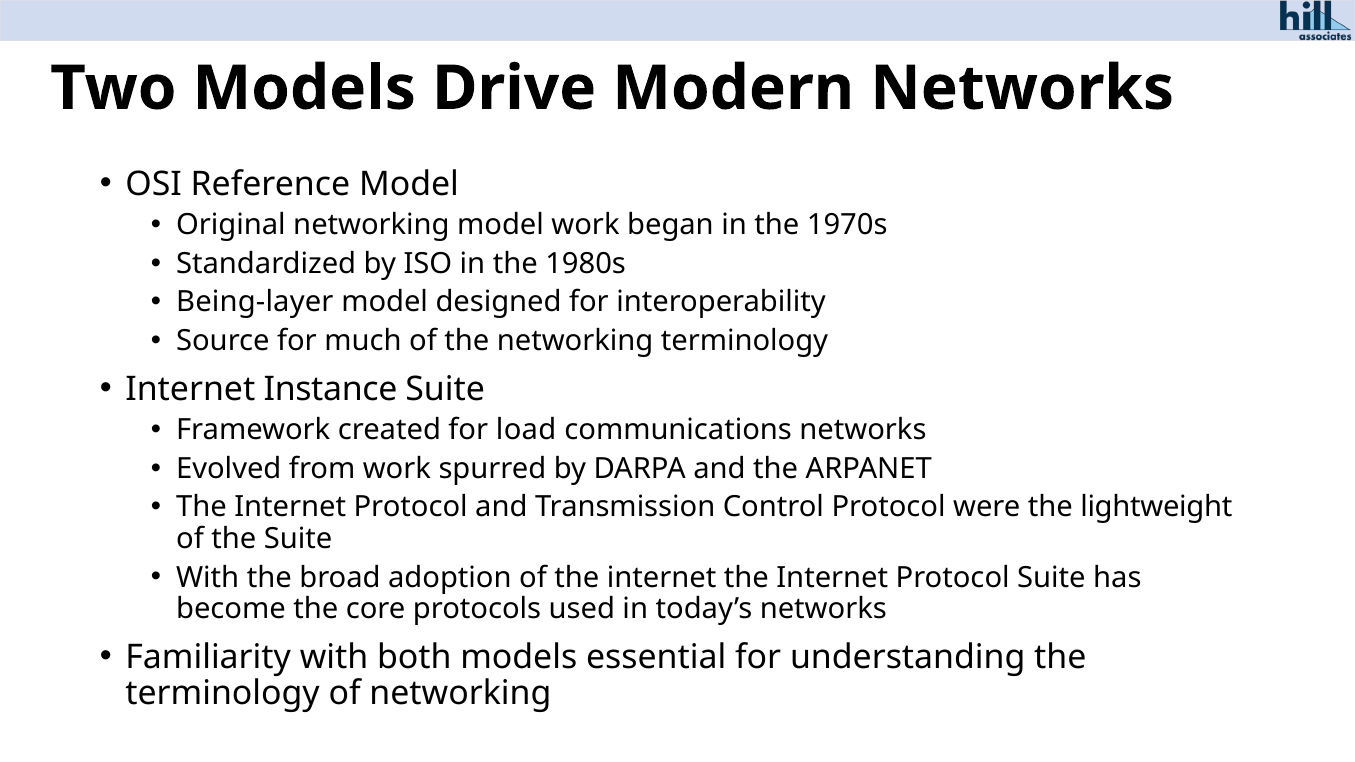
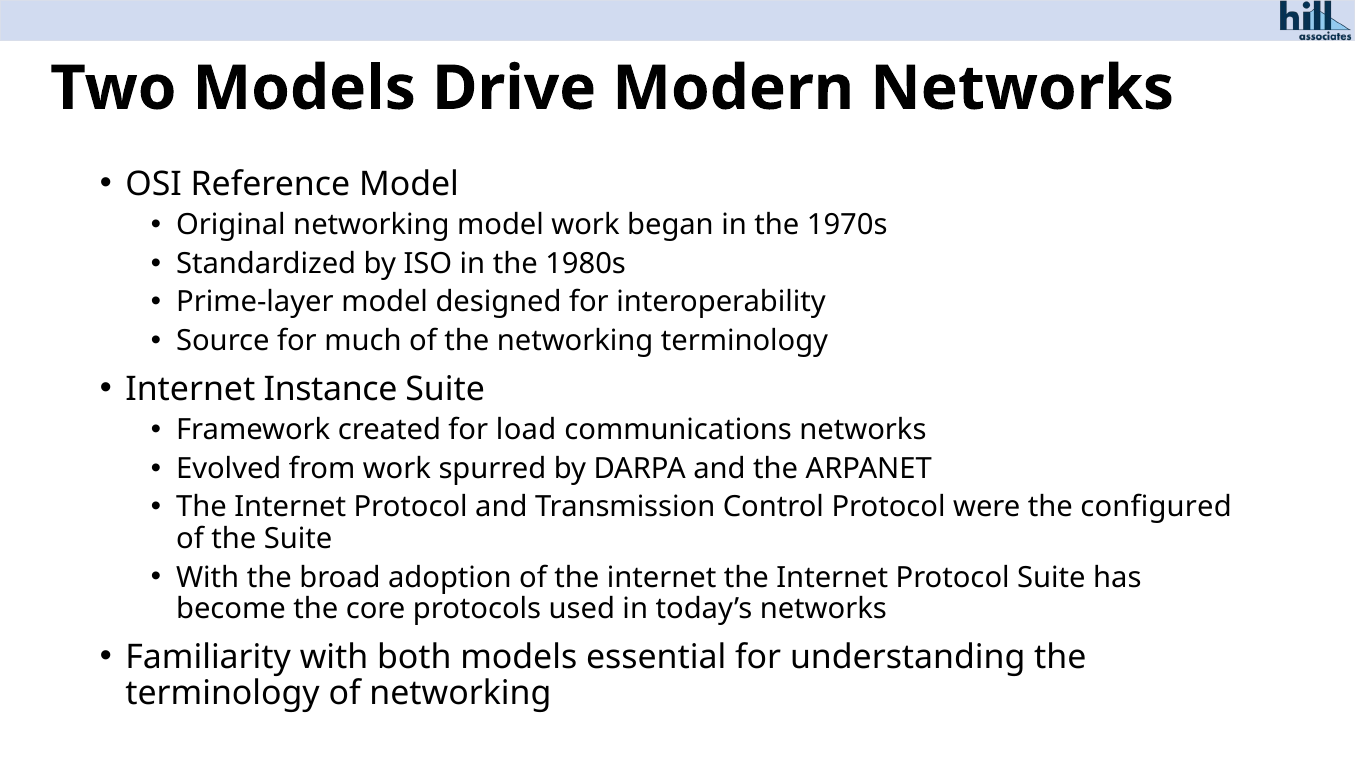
Being-layer: Being-layer -> Prime-layer
lightweight: lightweight -> configured
